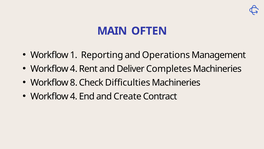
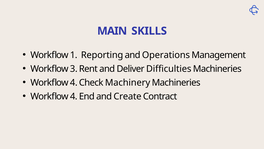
OFTEN: OFTEN -> SKILLS
4 at (74, 69): 4 -> 3
Completes: Completes -> Difficulties
8 at (74, 82): 8 -> 4
Difficulties: Difficulties -> Machinery
